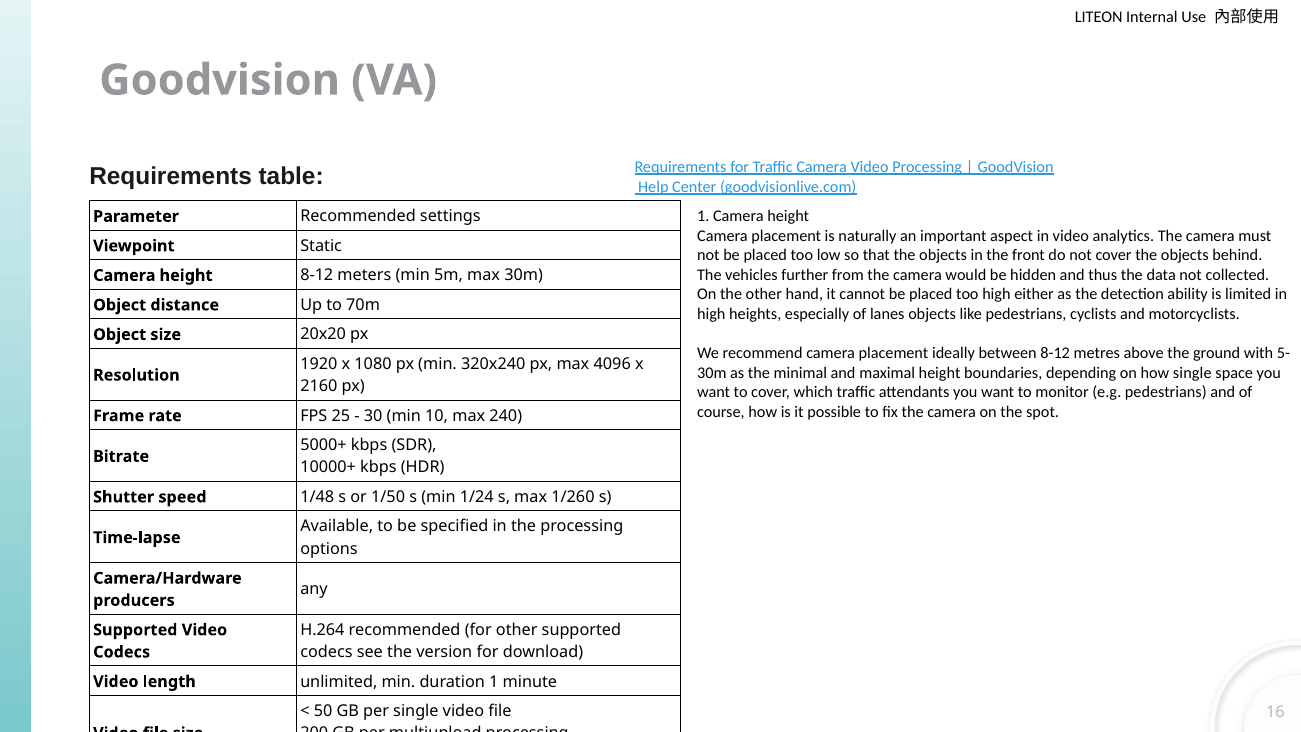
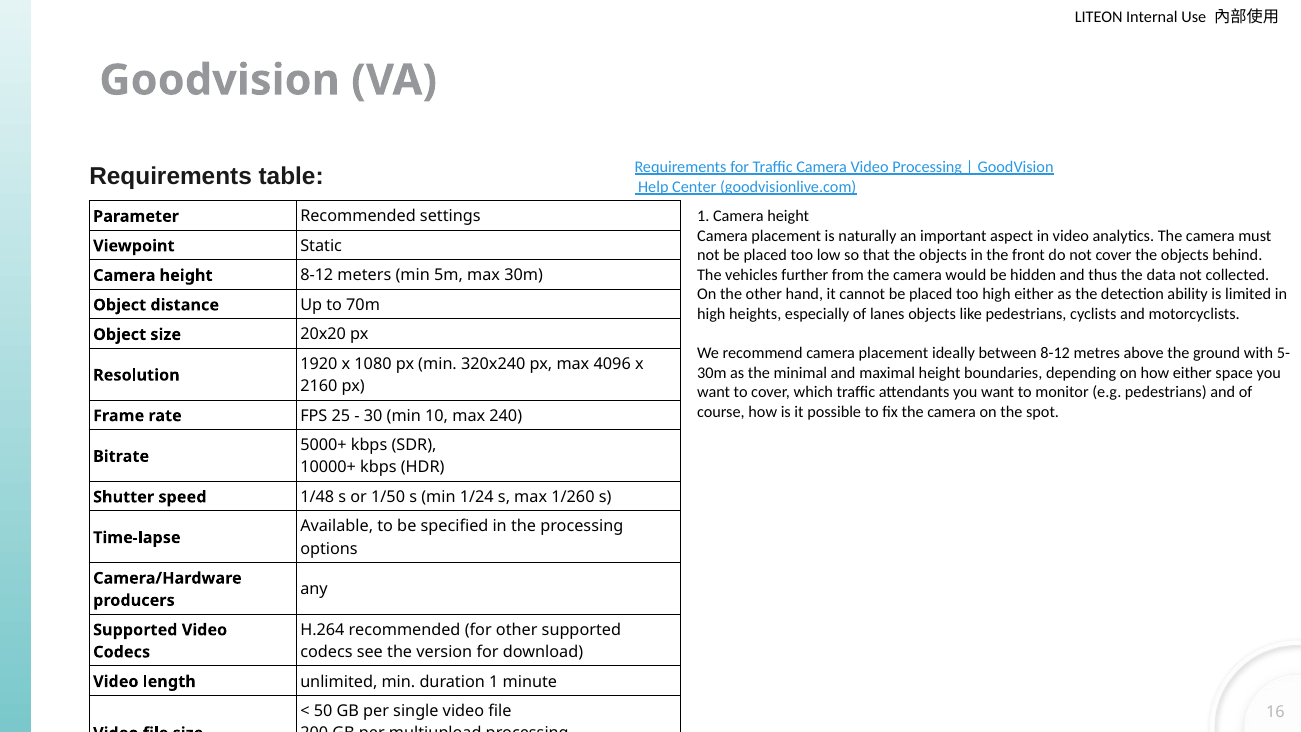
how single: single -> either
